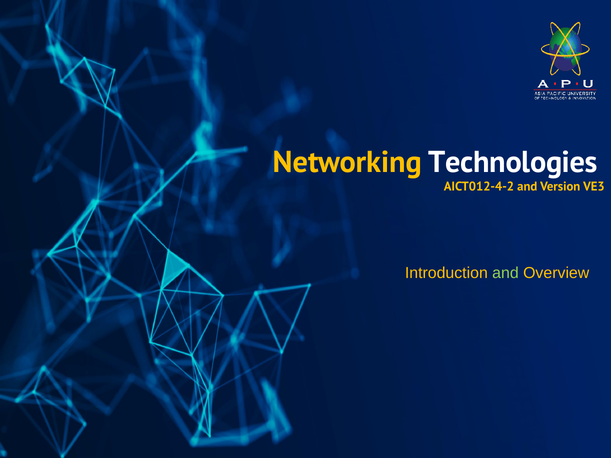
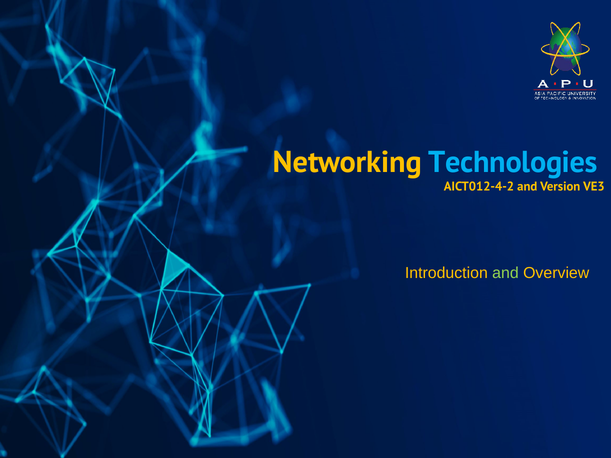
Technologies at (513, 162) colour: white -> light blue
